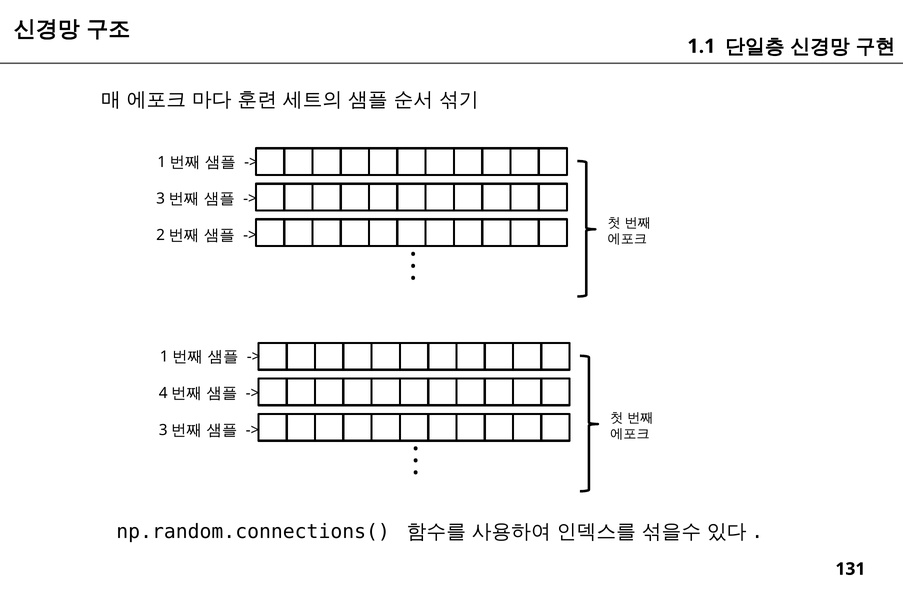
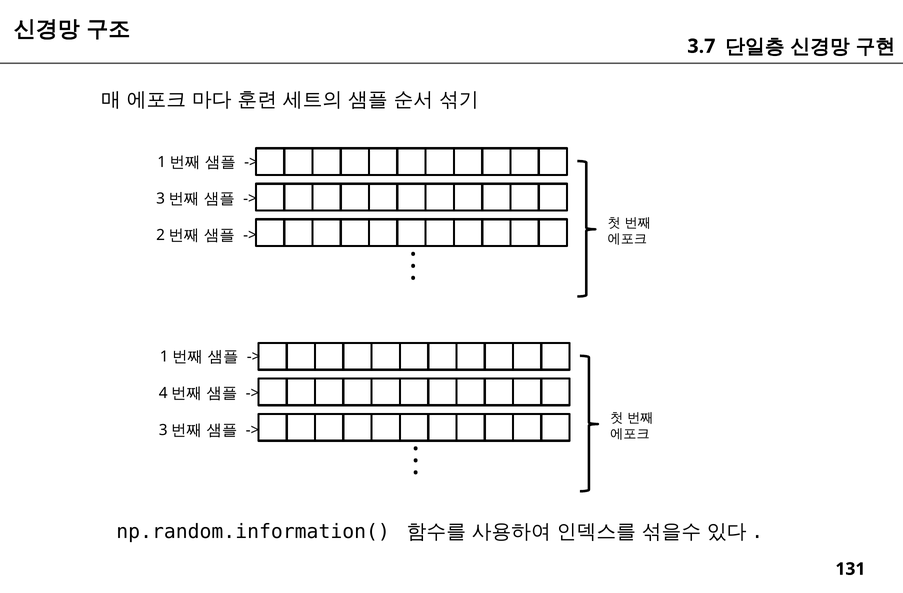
1.1: 1.1 -> 3.7
np.random.connections(: np.random.connections( -> np.random.information(
